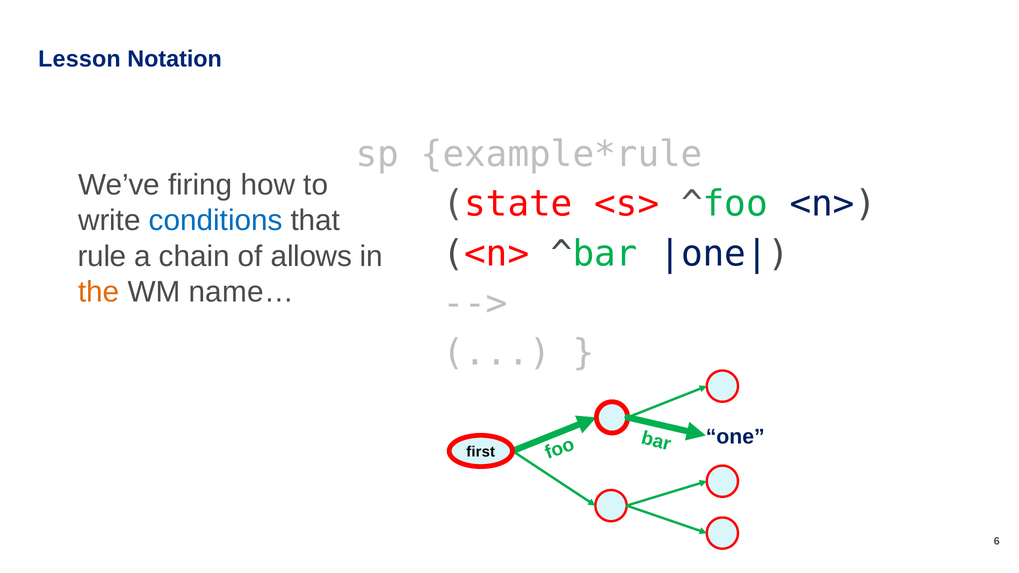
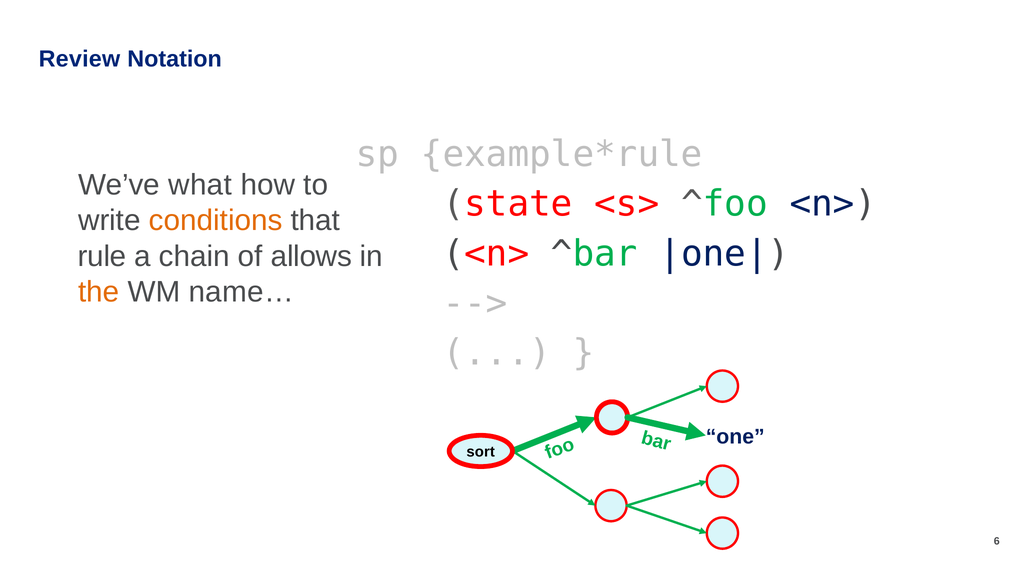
Lesson: Lesson -> Review
firing: firing -> what
conditions colour: blue -> orange
first: first -> sort
